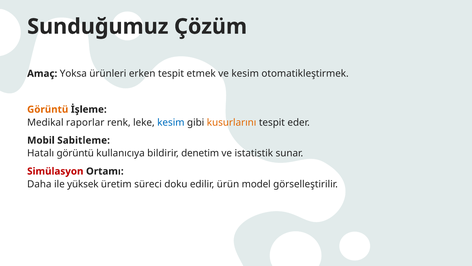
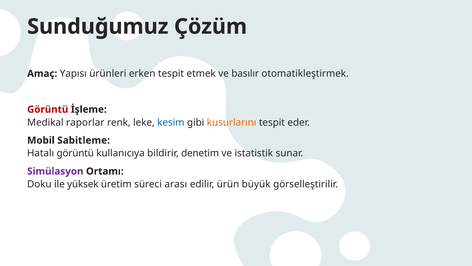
Yoksa: Yoksa -> Yapısı
ve kesim: kesim -> basılır
Görüntü at (48, 109) colour: orange -> red
Simülasyon colour: red -> purple
Daha: Daha -> Doku
doku: doku -> arası
model: model -> büyük
